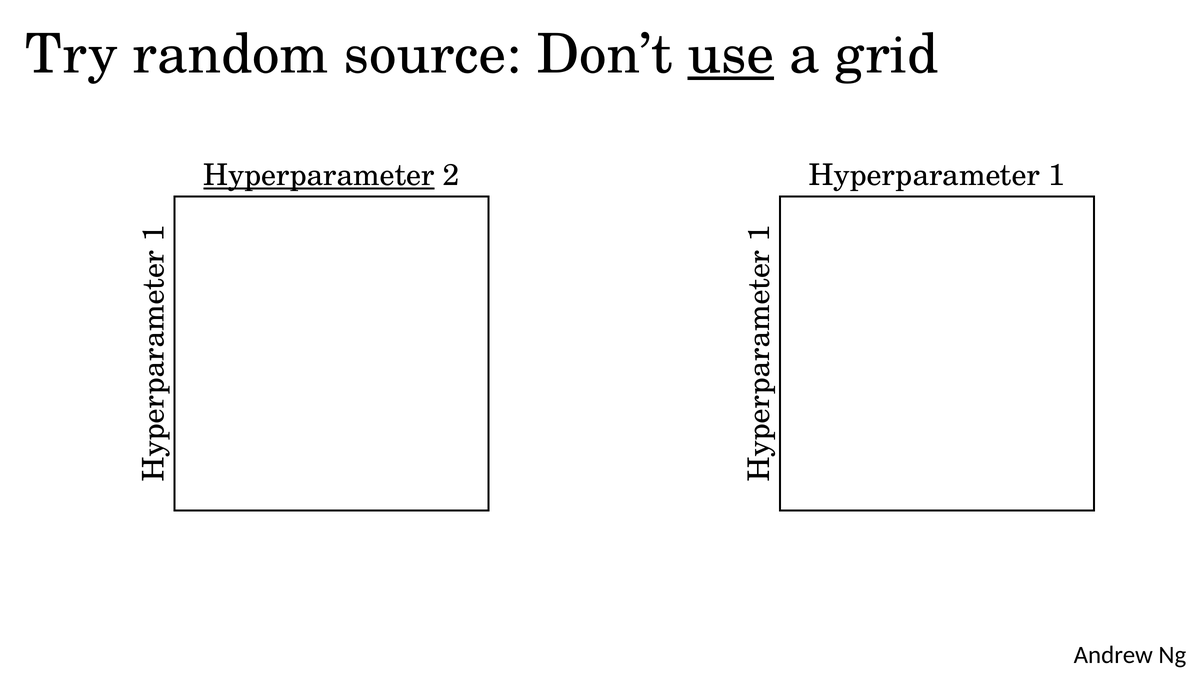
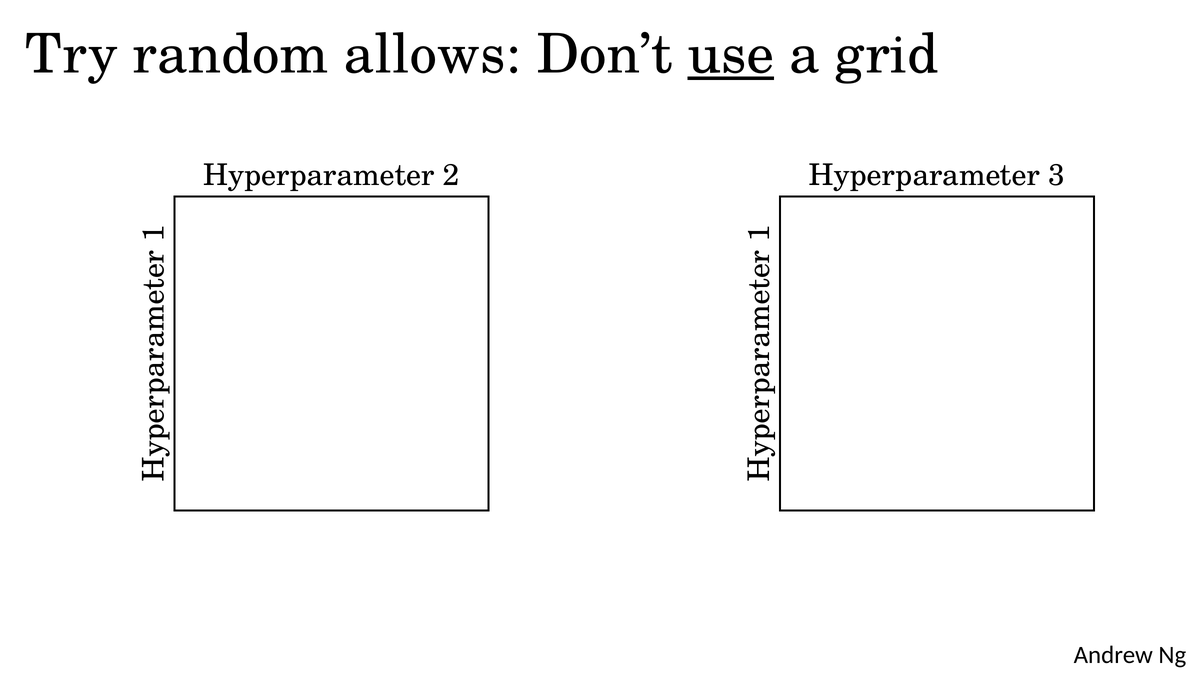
source: source -> allows
Hyperparameter at (319, 175) underline: present -> none
Hyperparameter 1: 1 -> 3
